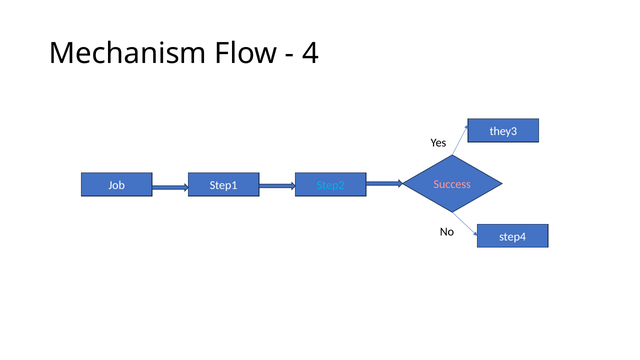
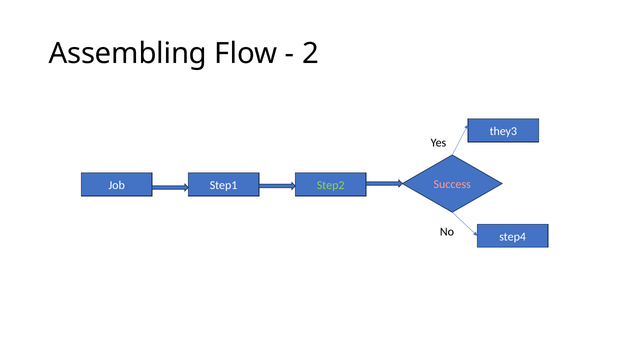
Mechanism: Mechanism -> Assembling
4: 4 -> 2
Step2 colour: light blue -> light green
